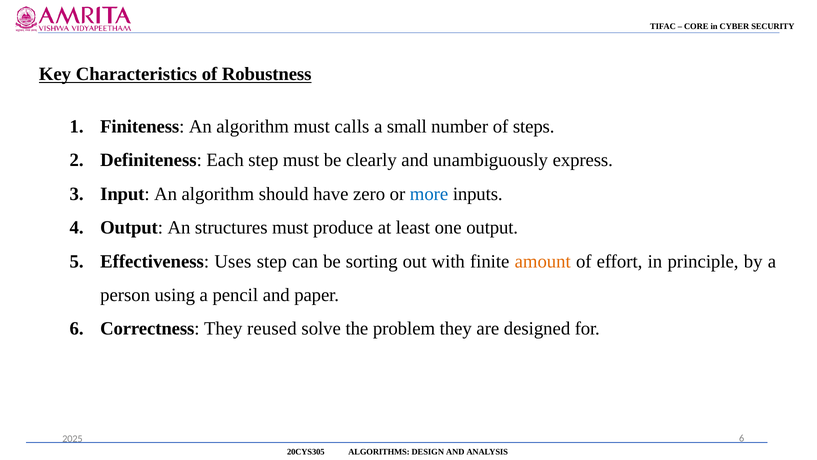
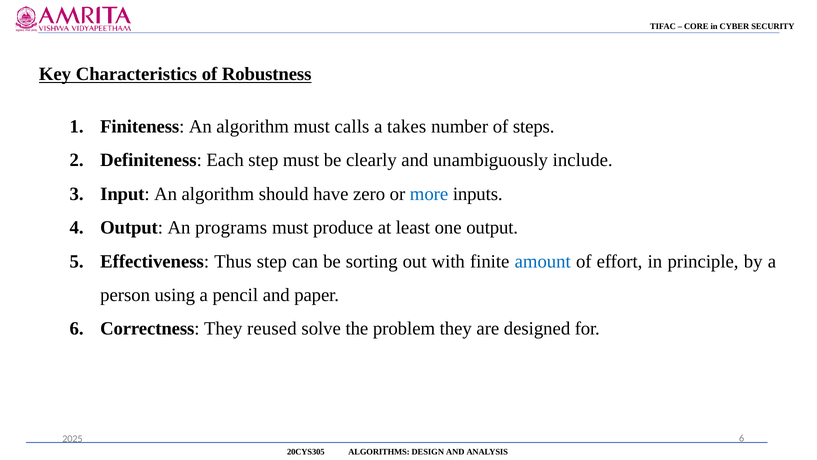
small: small -> takes
express: express -> include
structures: structures -> programs
Uses: Uses -> Thus
amount colour: orange -> blue
